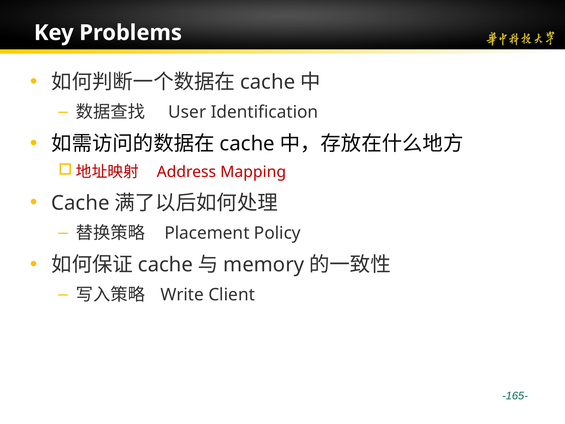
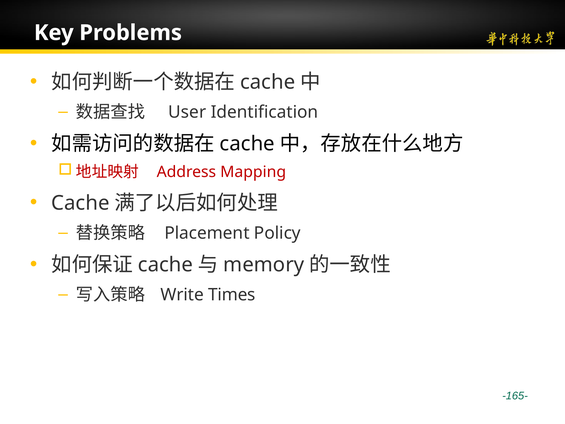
Client: Client -> Times
